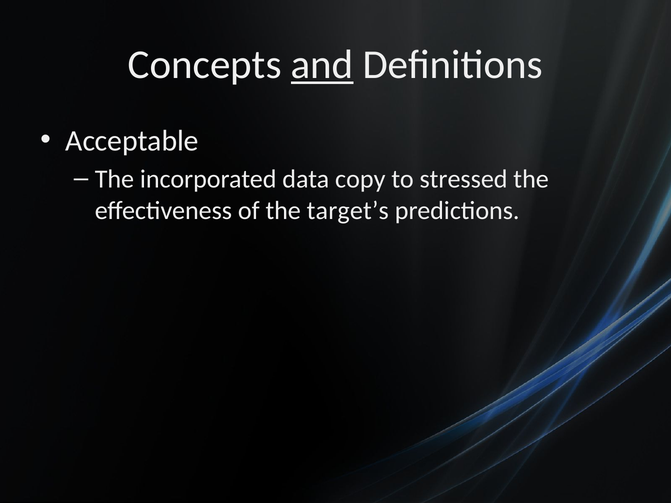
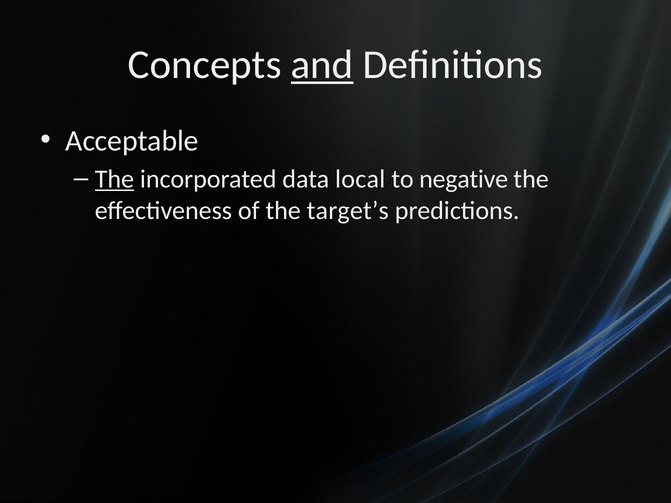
The at (114, 179) underline: none -> present
copy: copy -> local
stressed: stressed -> negative
